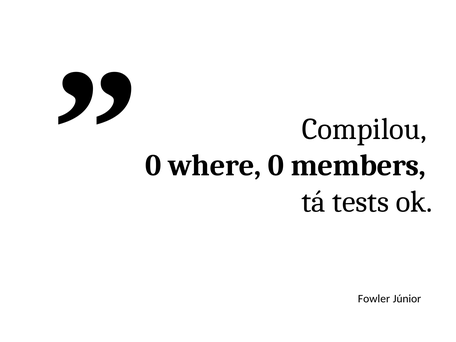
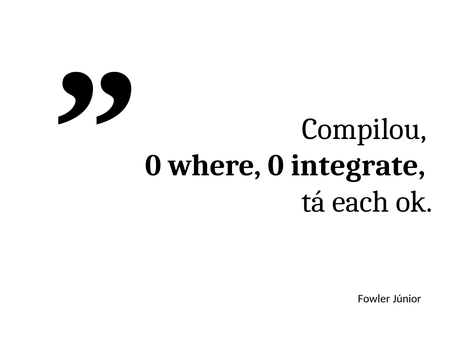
members: members -> integrate
tests: tests -> each
